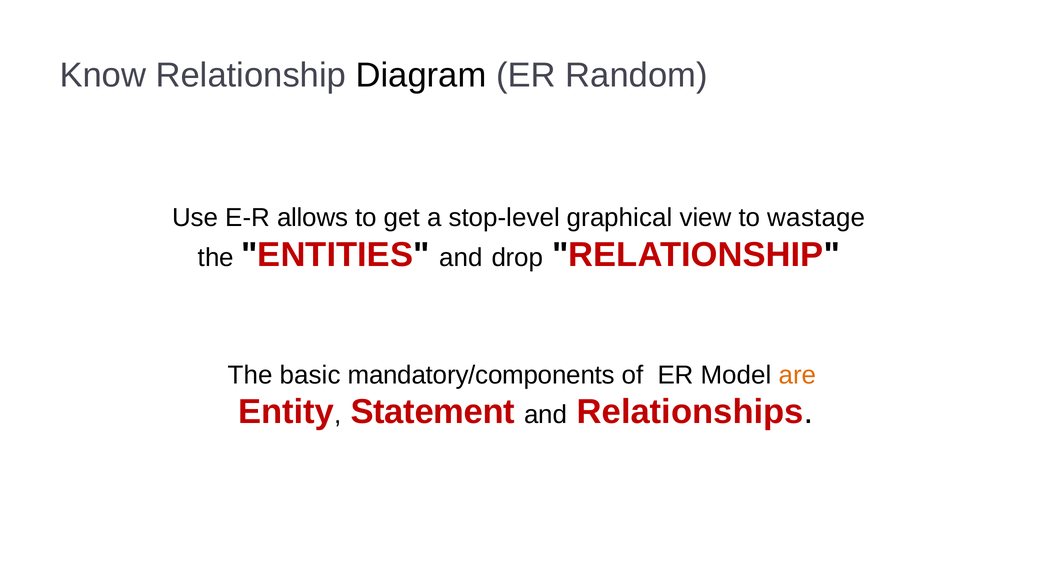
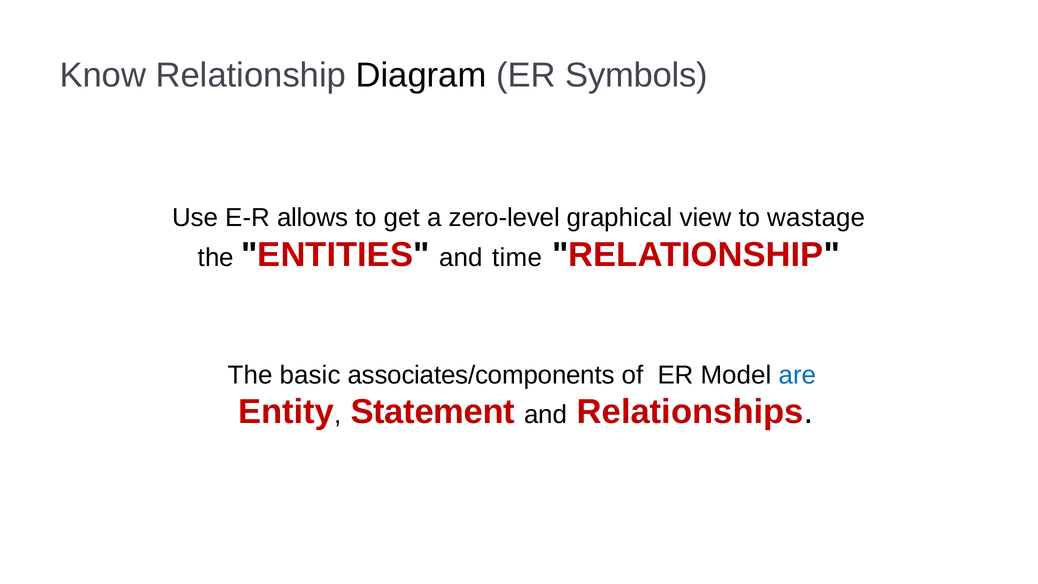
Random: Random -> Symbols
stop-level: stop-level -> zero-level
drop: drop -> time
mandatory/components: mandatory/components -> associates/components
are colour: orange -> blue
